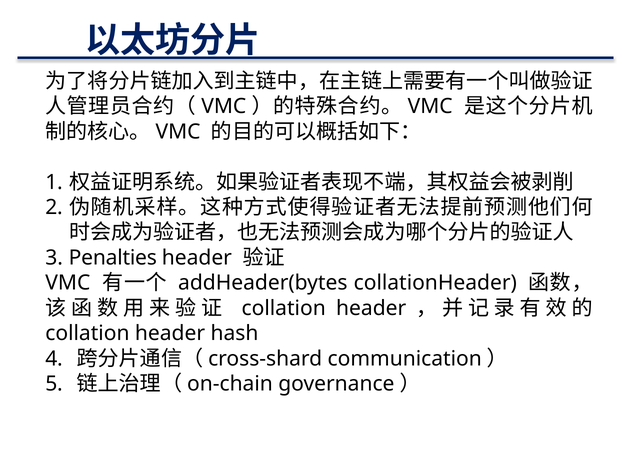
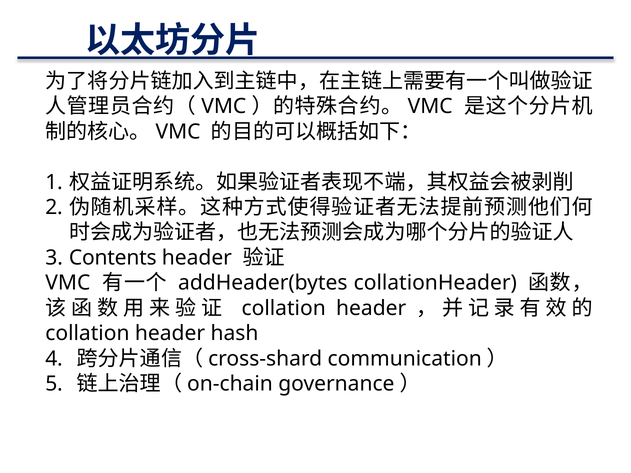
Penalties: Penalties -> Contents
